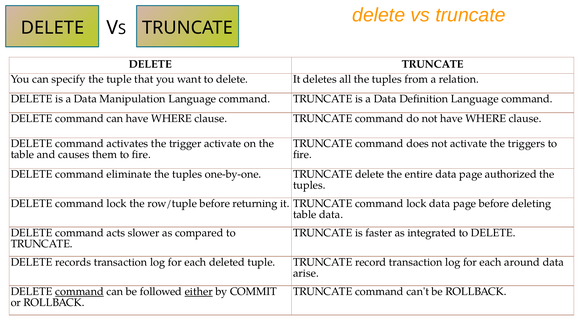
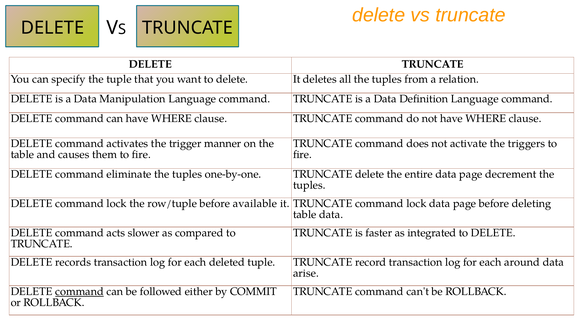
trigger activate: activate -> manner
authorized: authorized -> decrement
returning: returning -> available
either underline: present -> none
